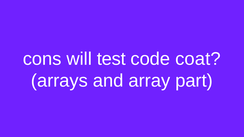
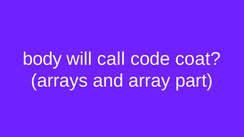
cons: cons -> body
test: test -> call
